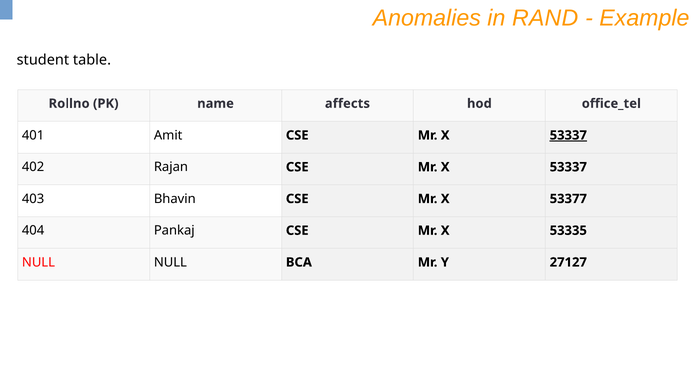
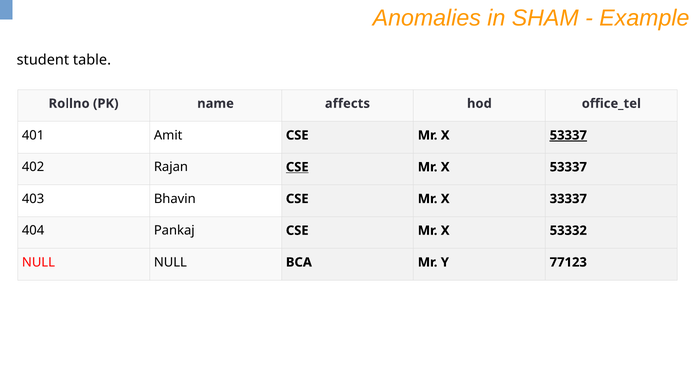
RAND: RAND -> SHAM
CSE at (297, 167) underline: none -> present
53377: 53377 -> 33337
53335: 53335 -> 53332
27127: 27127 -> 77123
